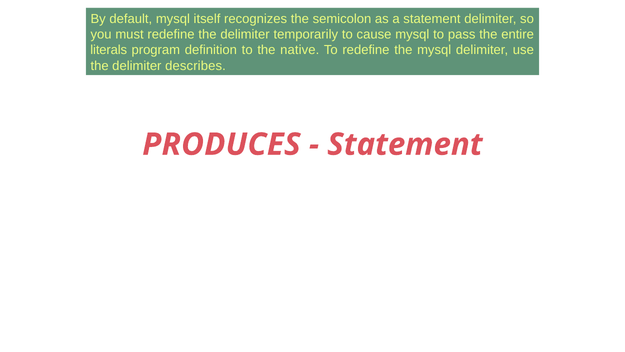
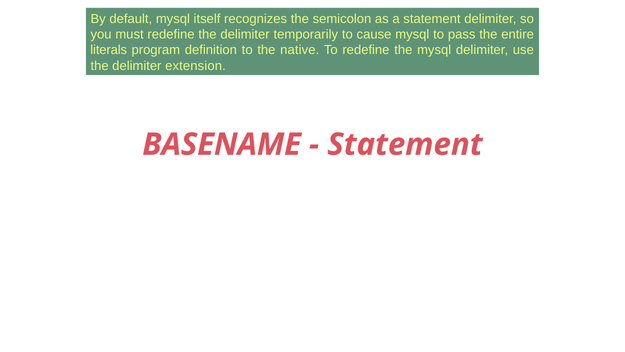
describes: describes -> extension
PRODUCES: PRODUCES -> BASENAME
